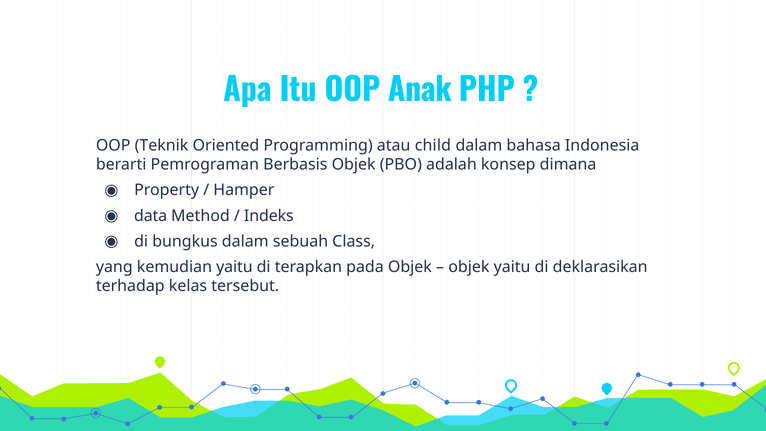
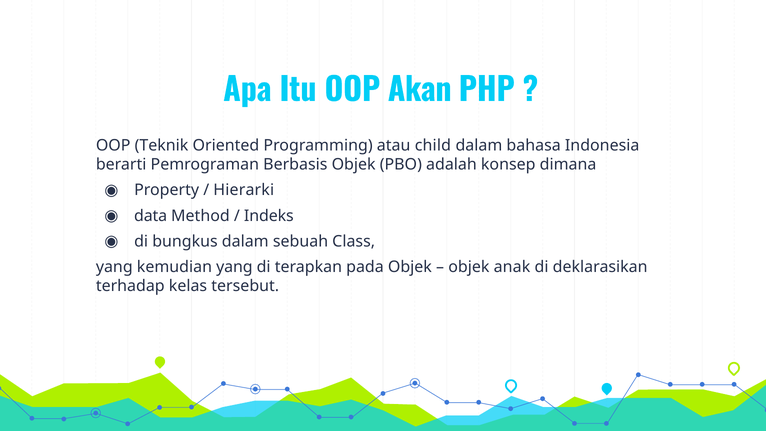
Anak: Anak -> Akan
Hamper: Hamper -> Hierarki
kemudian yaitu: yaitu -> yang
objek yaitu: yaitu -> anak
